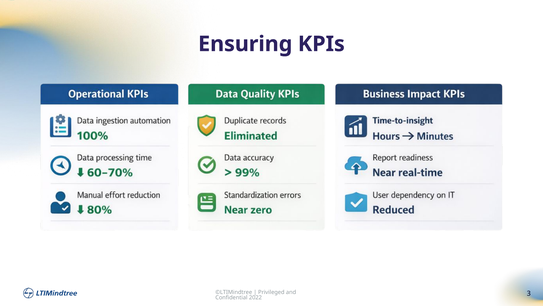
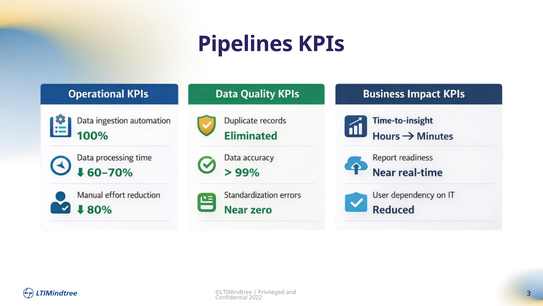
Ensuring: Ensuring -> Pipelines
